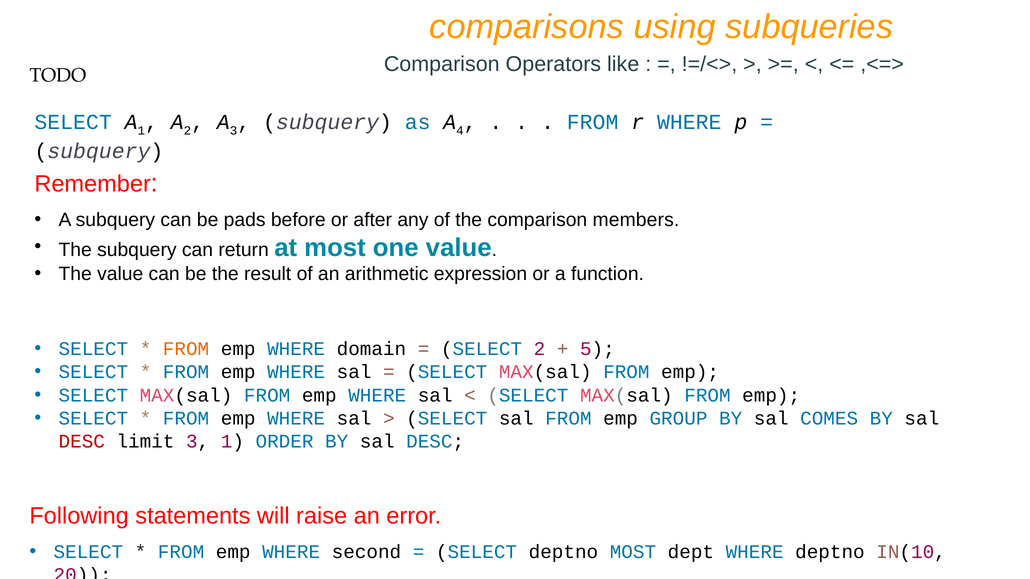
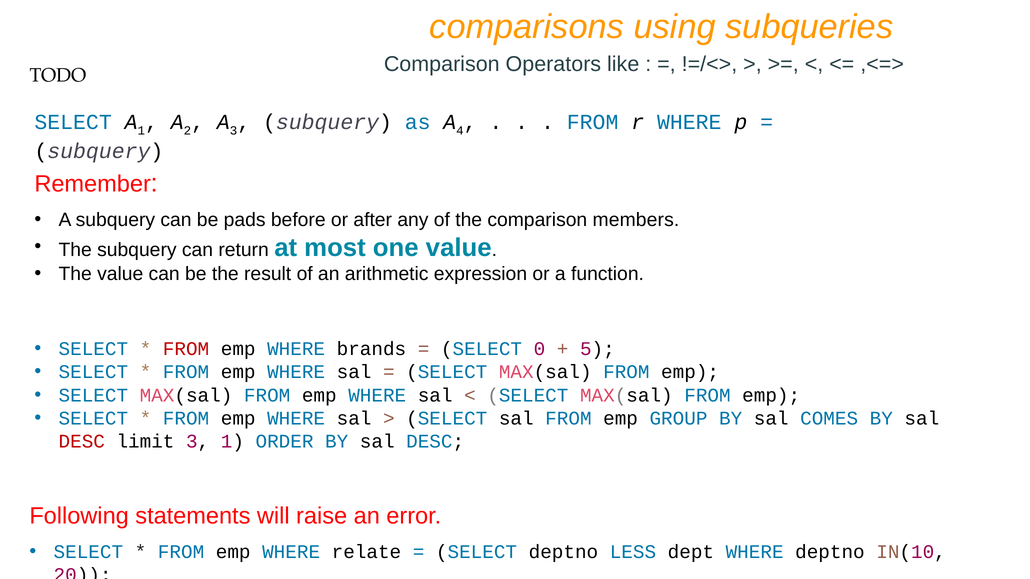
FROM at (186, 349) colour: orange -> red
domain: domain -> brands
SELECT 2: 2 -> 0
second: second -> relate
deptno MOST: MOST -> LESS
